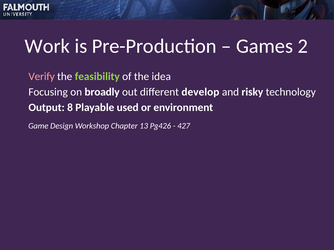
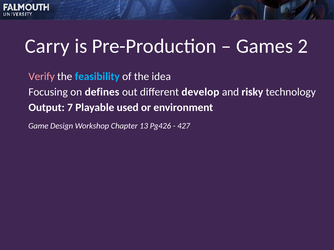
Work: Work -> Carry
feasibility colour: light green -> light blue
broadly: broadly -> defines
8: 8 -> 7
